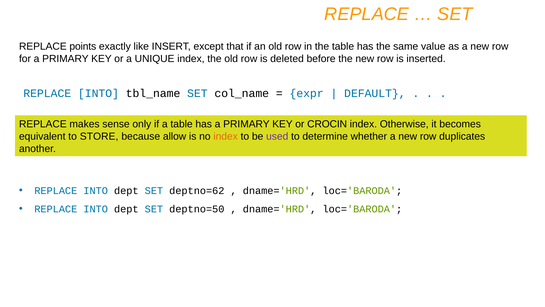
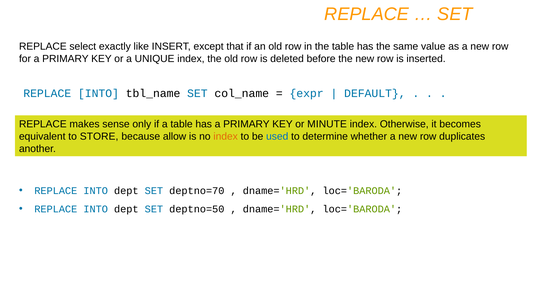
points: points -> select
CROCIN: CROCIN -> MINUTE
used colour: purple -> blue
deptno=62: deptno=62 -> deptno=70
